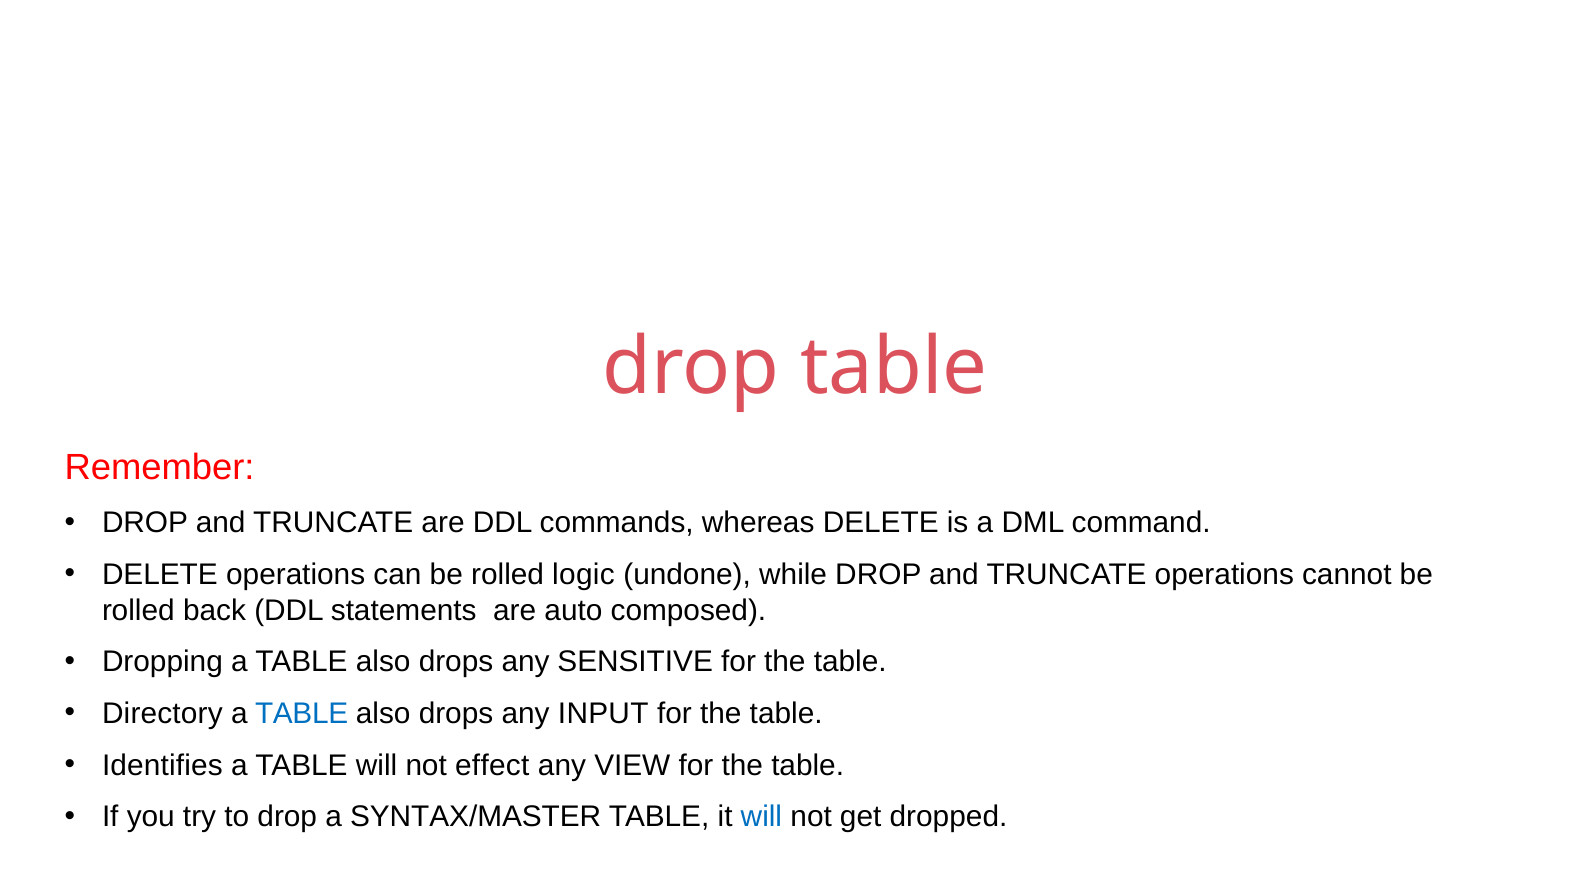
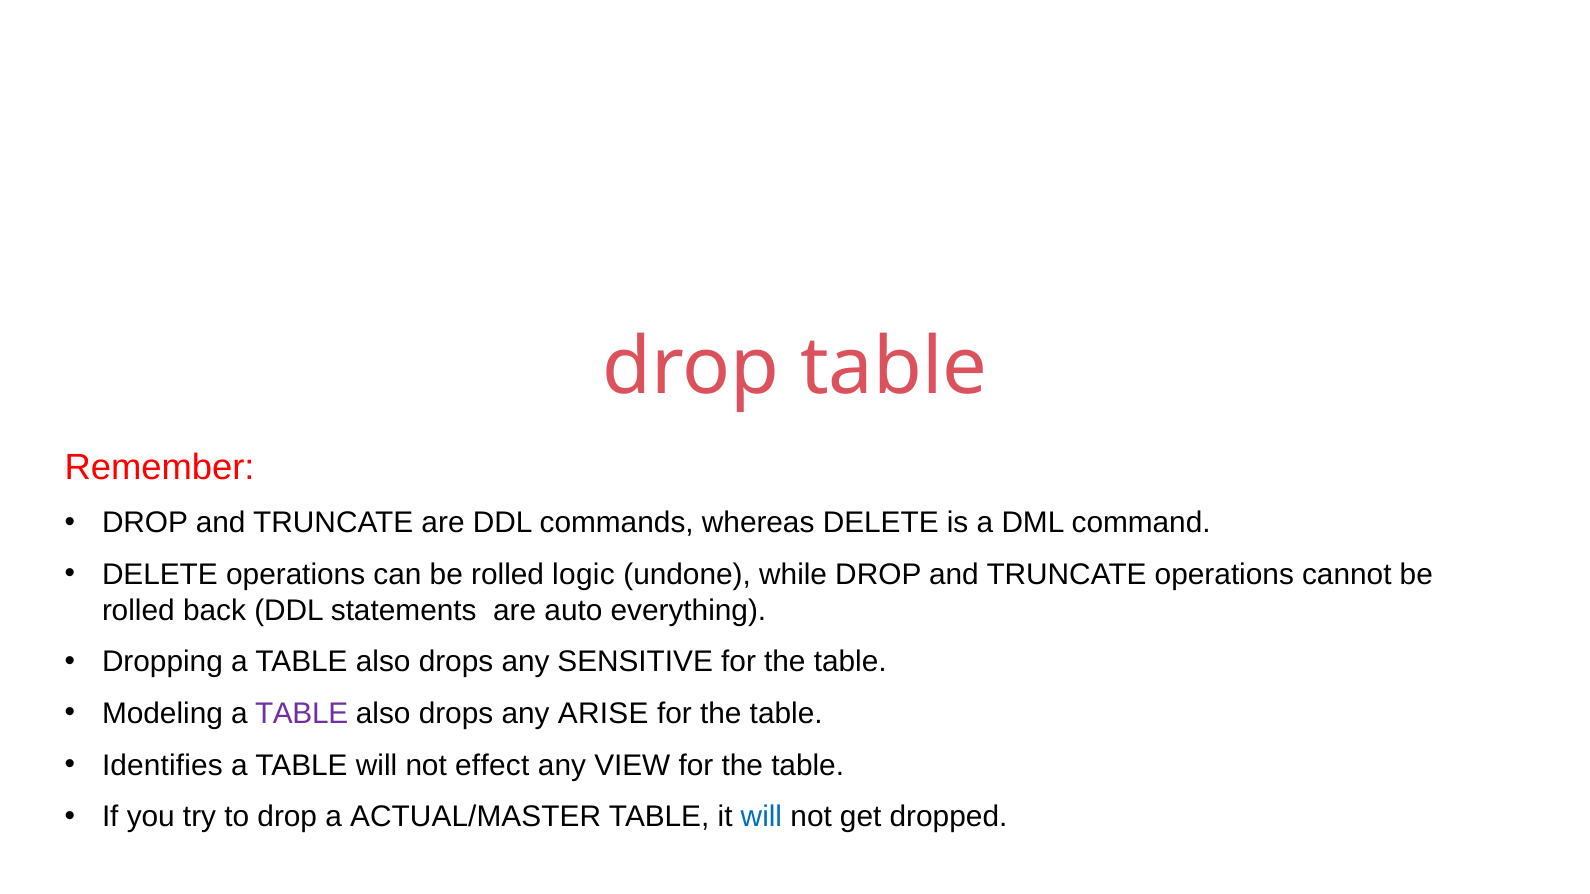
composed: composed -> everything
Directory: Directory -> Modeling
TABLE at (302, 714) colour: blue -> purple
INPUT: INPUT -> ARISE
SYNTAX/MASTER: SYNTAX/MASTER -> ACTUAL/MASTER
